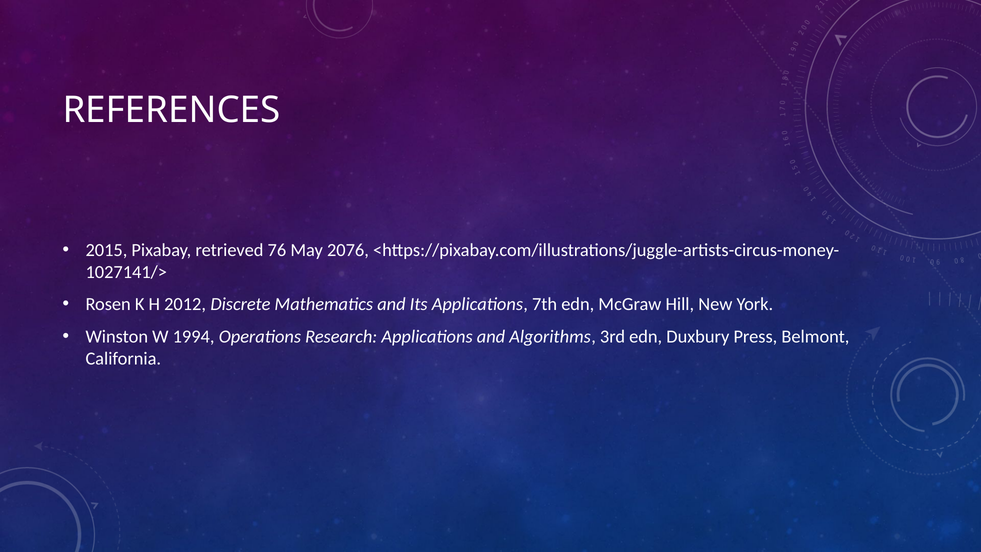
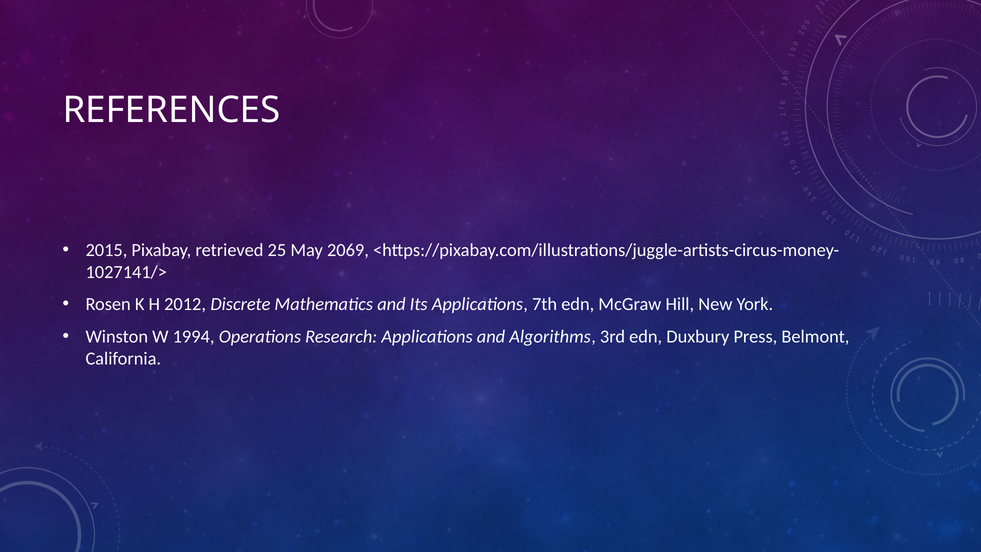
76: 76 -> 25
2076: 2076 -> 2069
